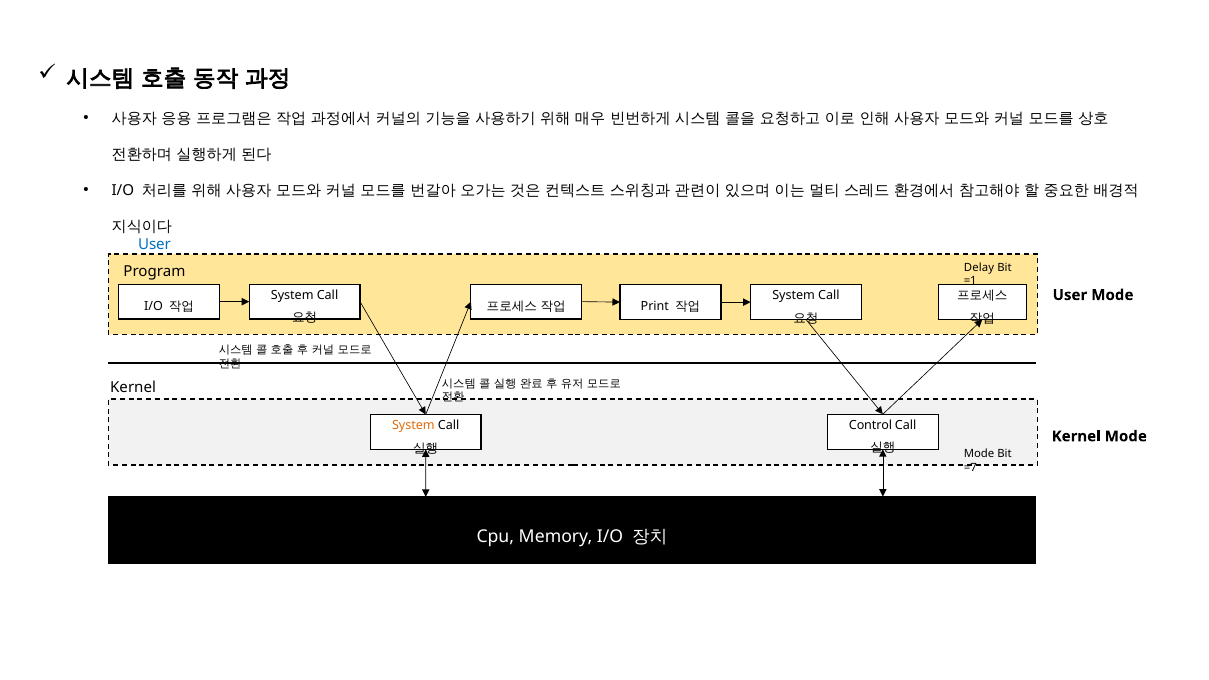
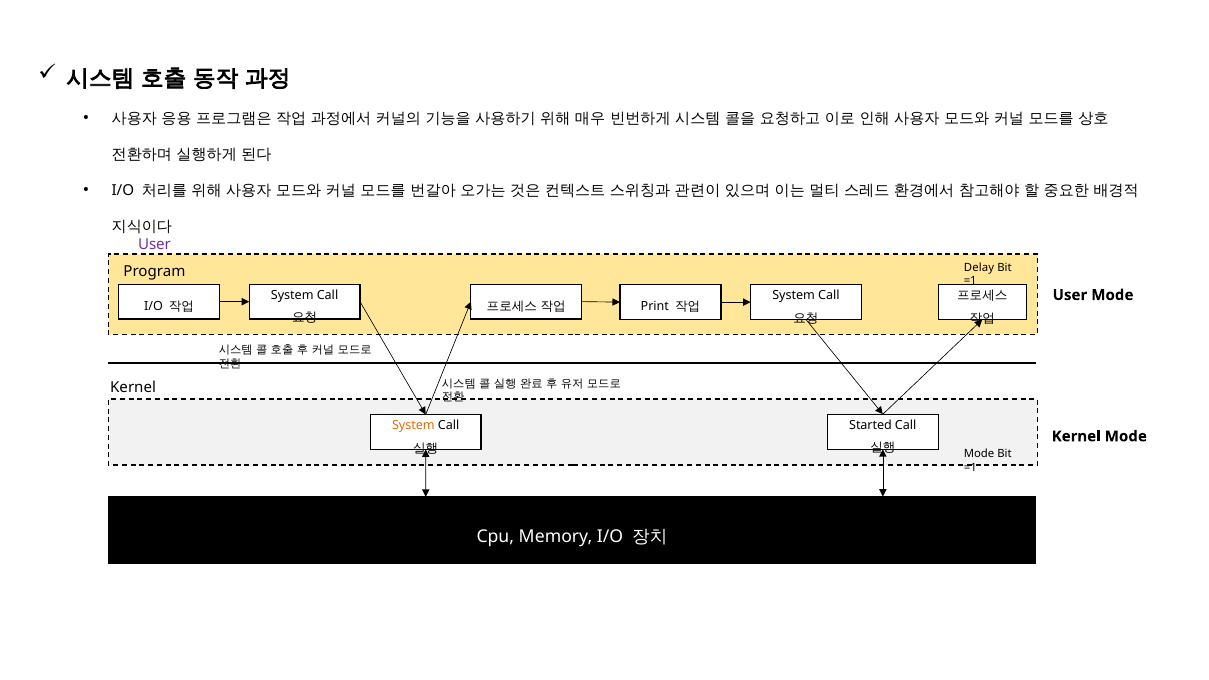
User at (154, 244) colour: blue -> purple
Control: Control -> Started
=7 at (970, 468): =7 -> =1
